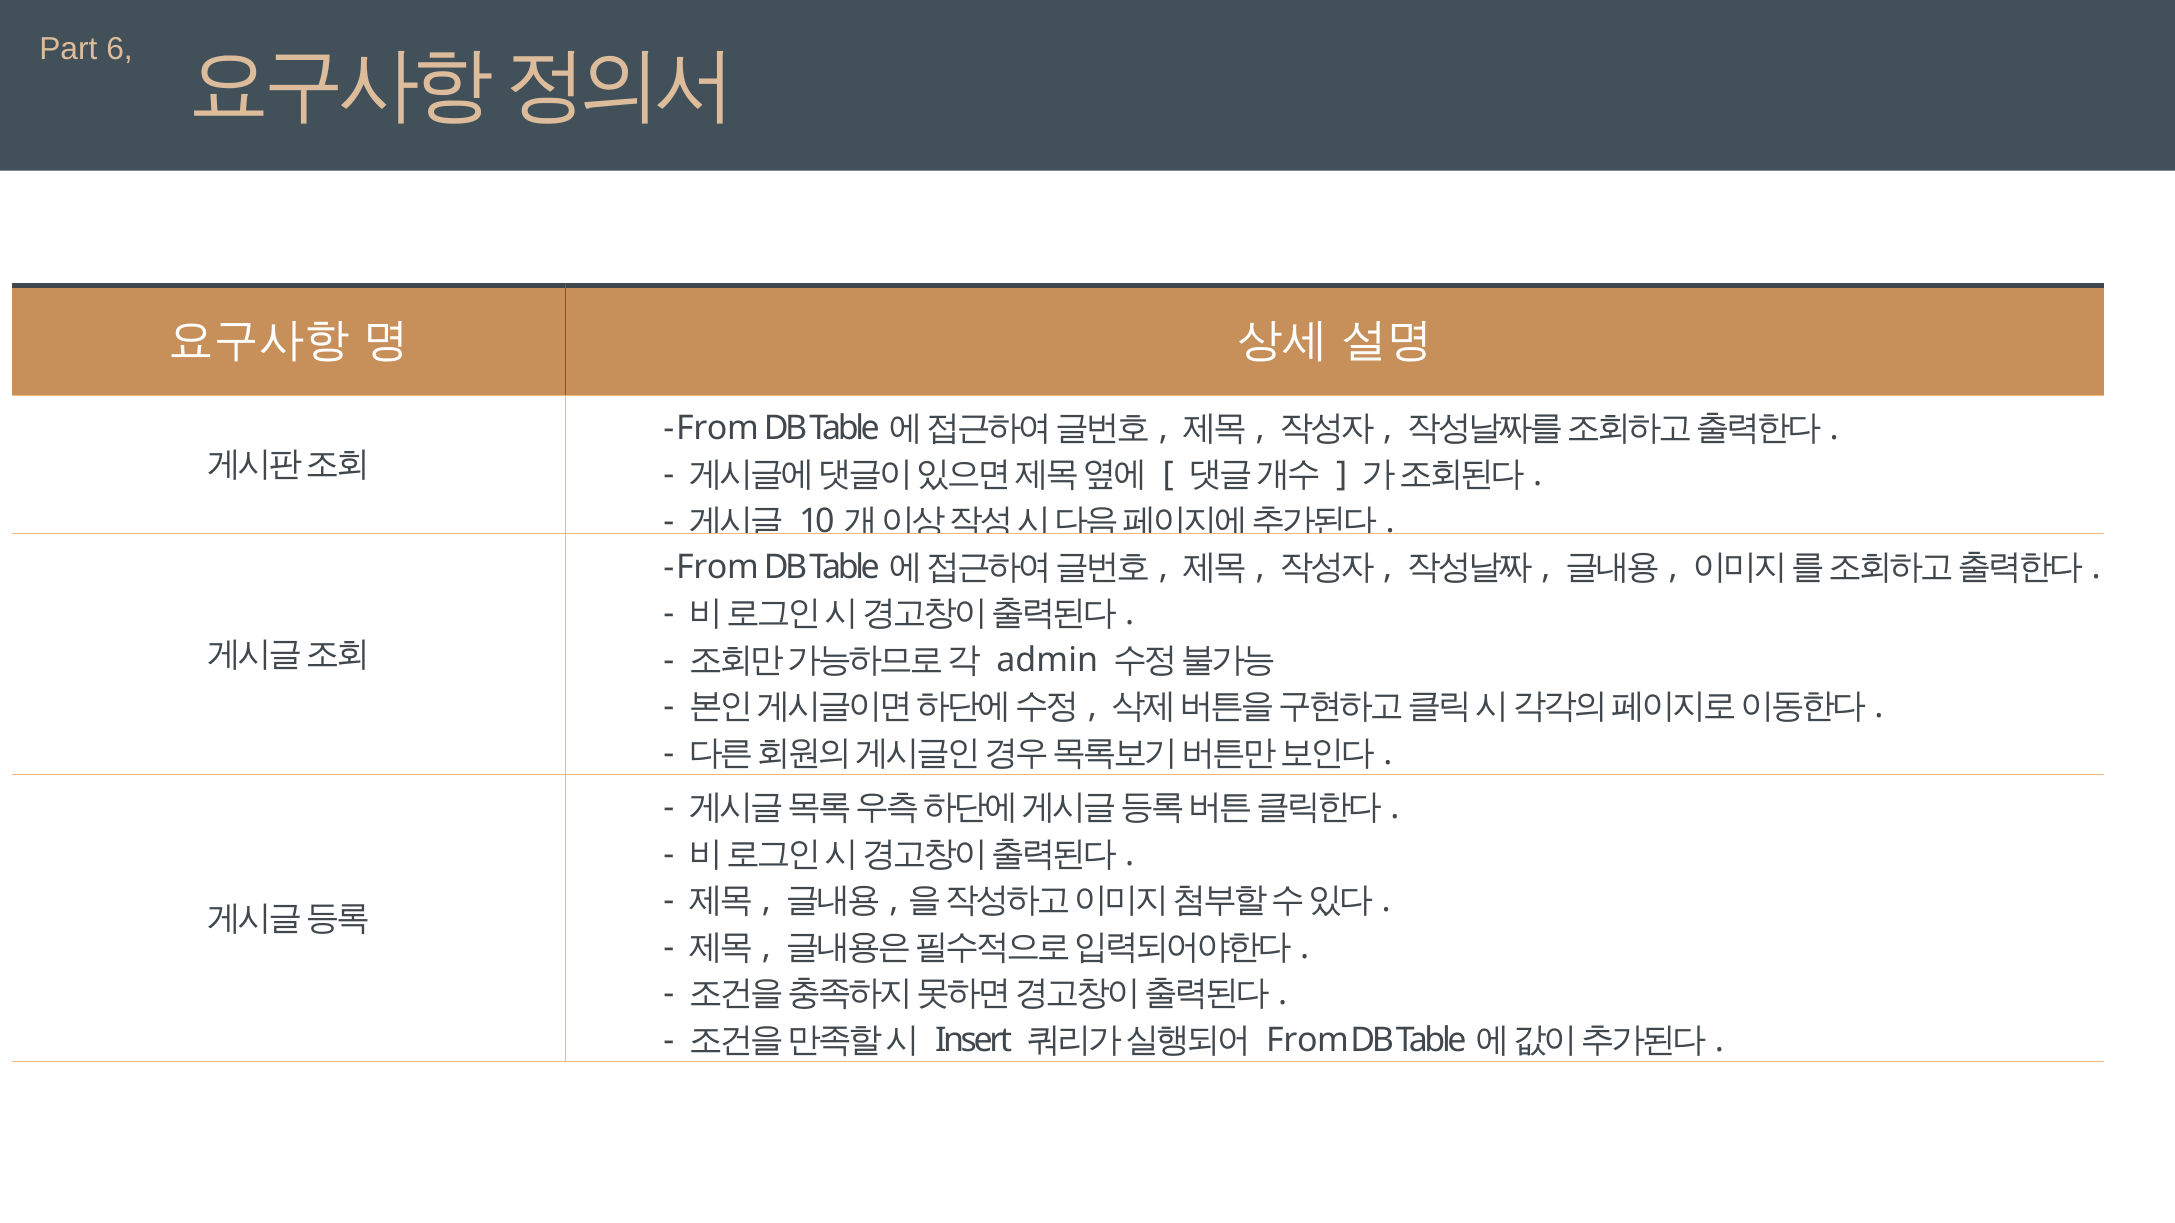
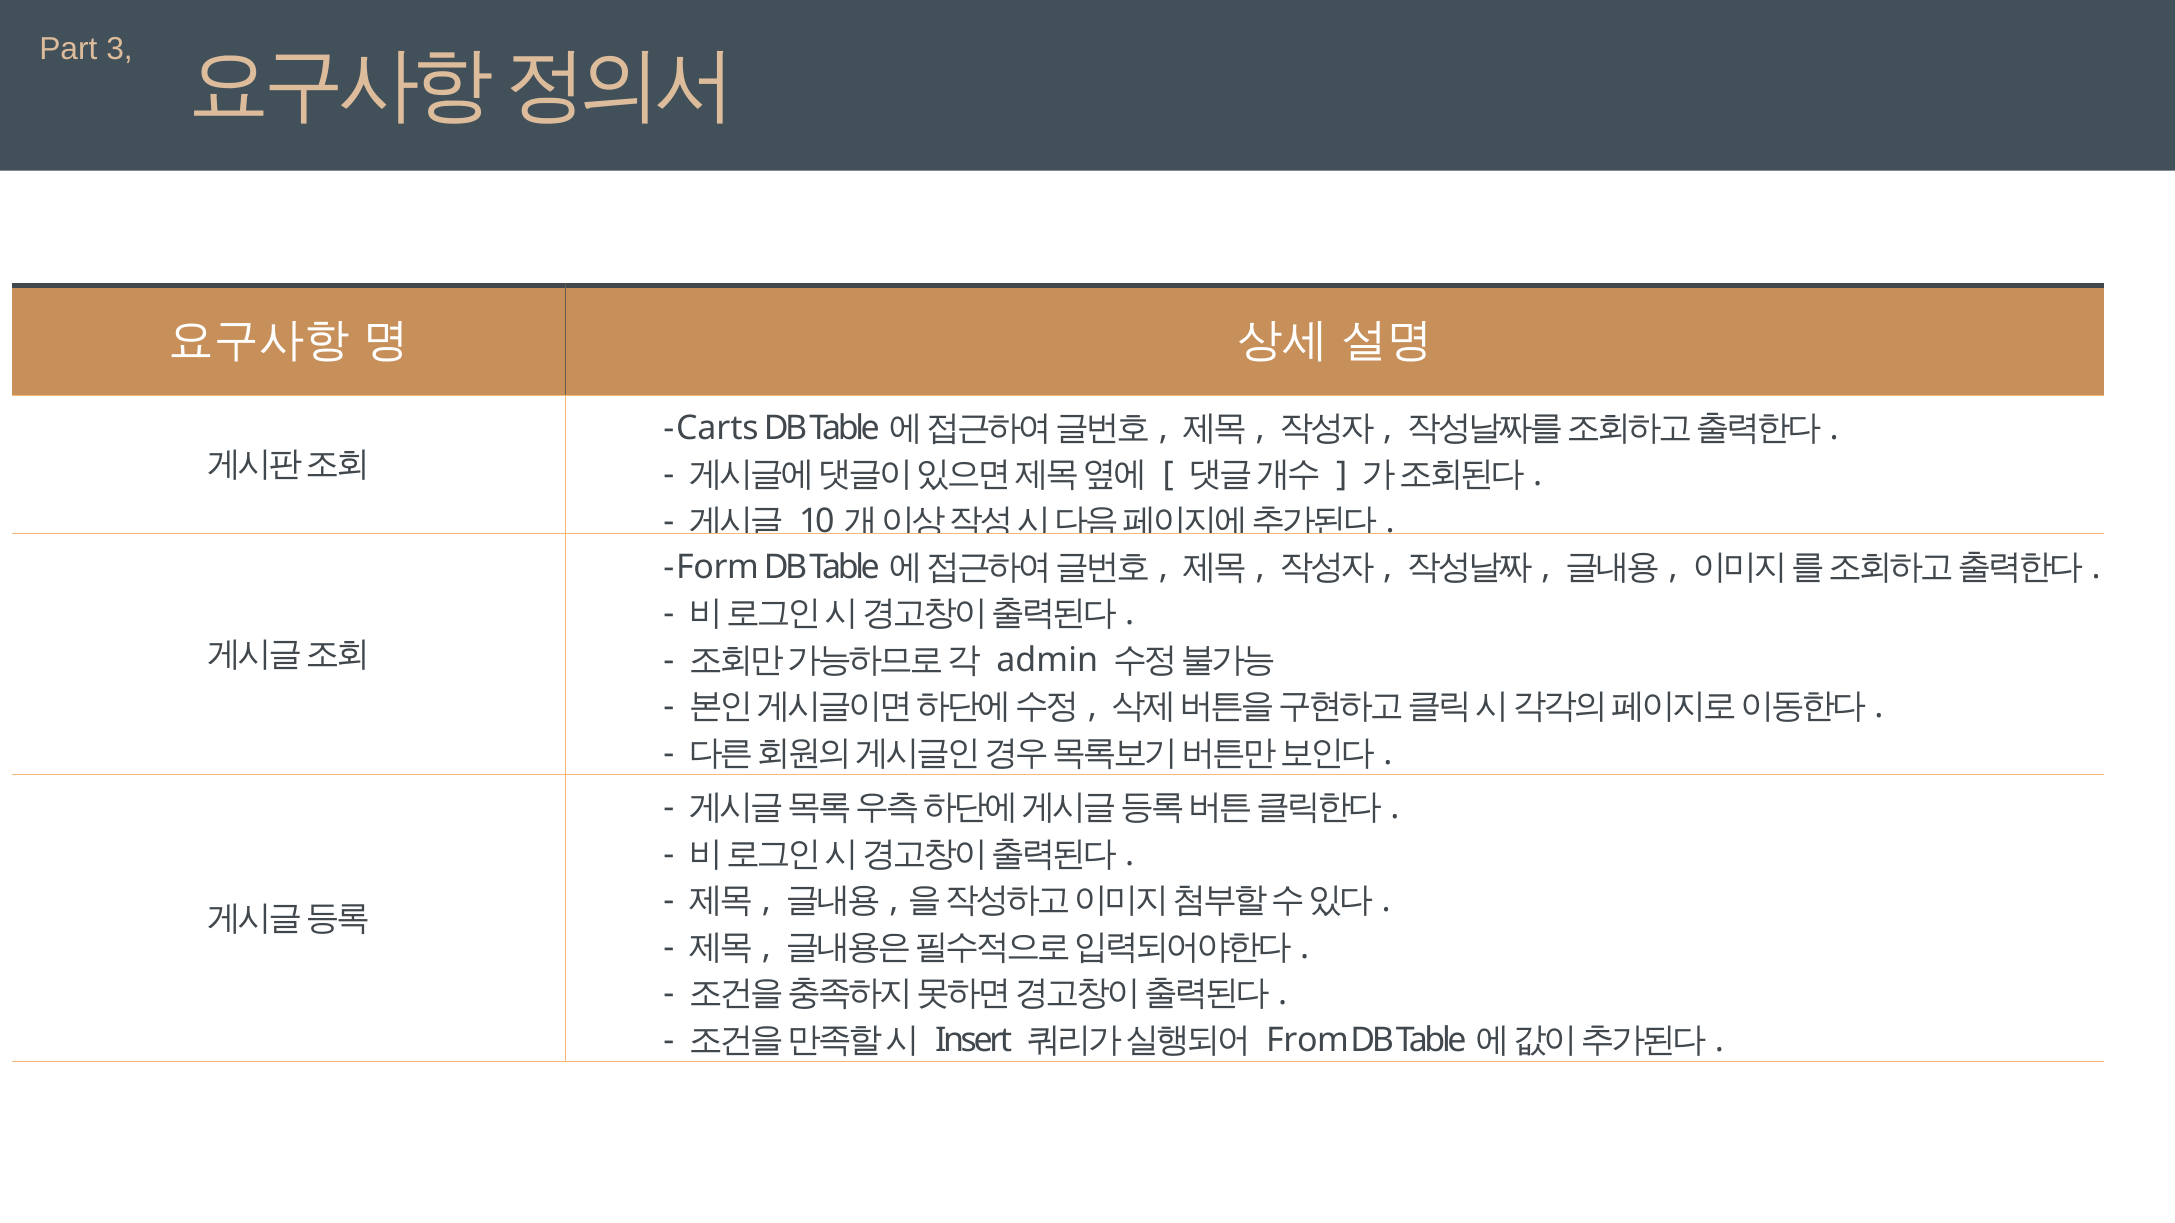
6: 6 -> 3
From at (717, 428): From -> Carts
From at (717, 567): From -> Form
